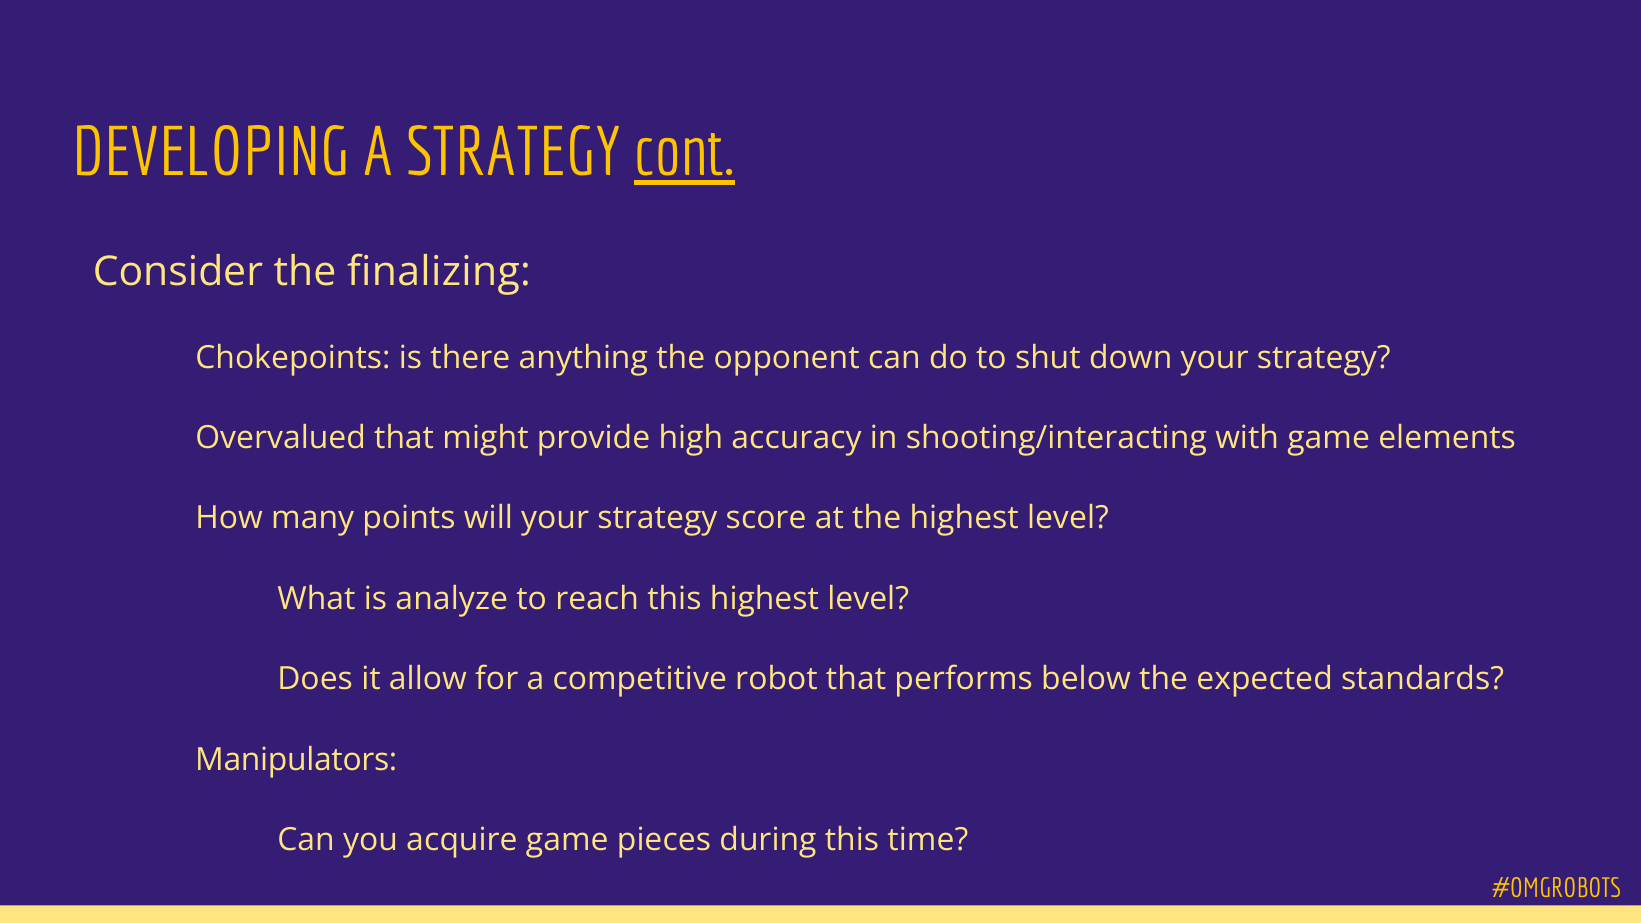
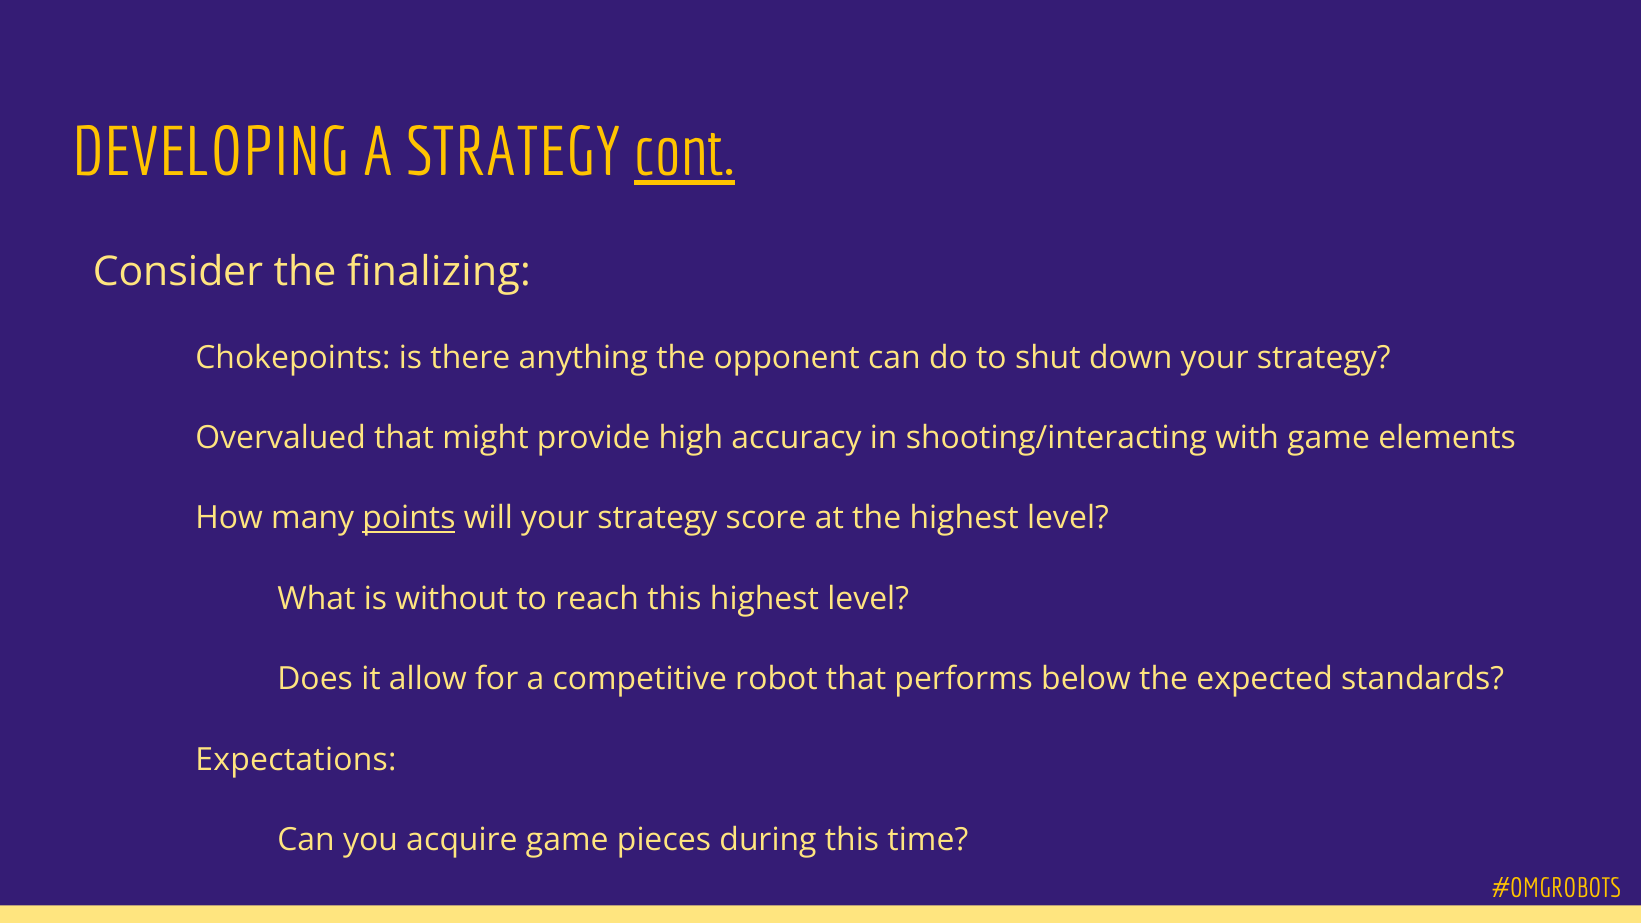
points underline: none -> present
analyze: analyze -> without
Manipulators: Manipulators -> Expectations
